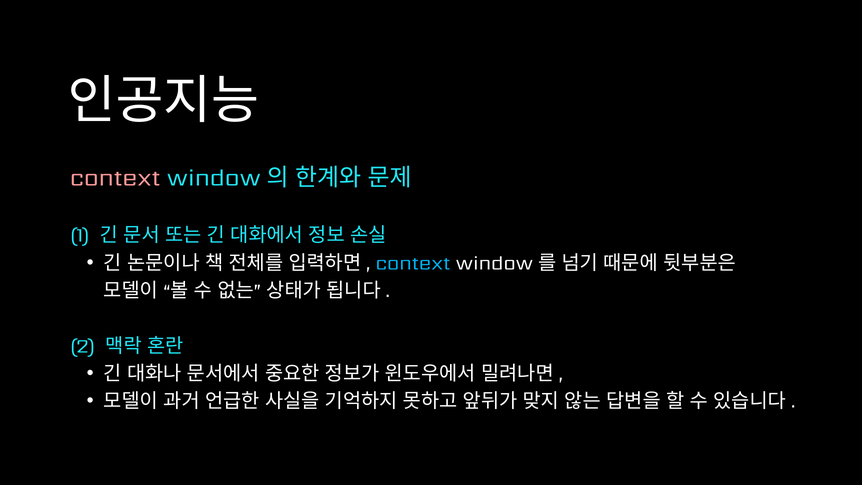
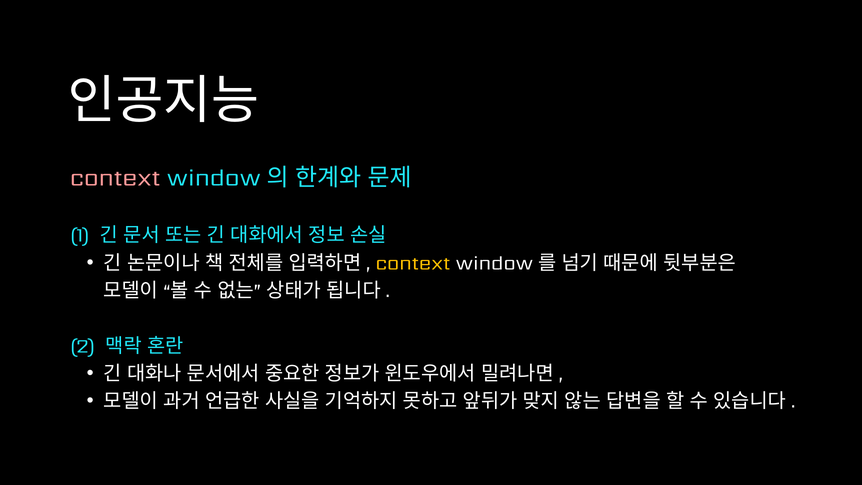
context at (413, 263) colour: light blue -> yellow
